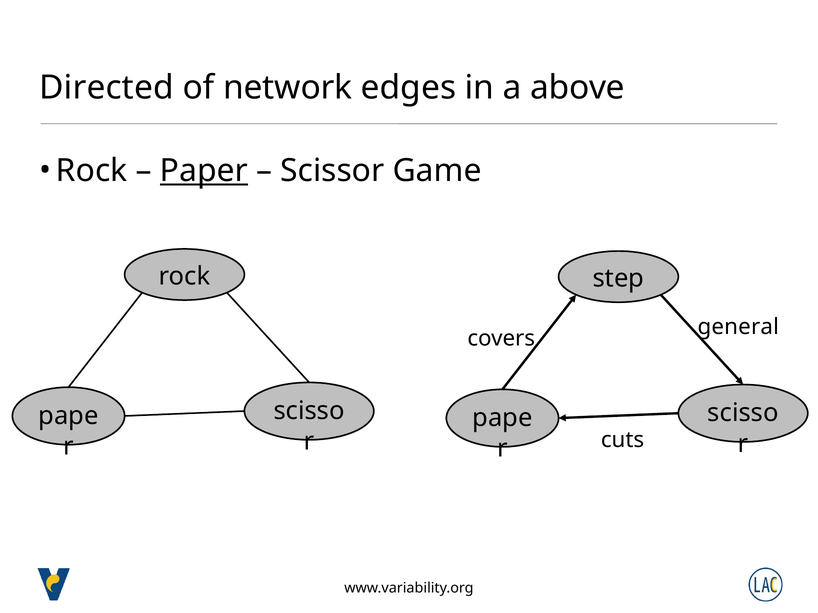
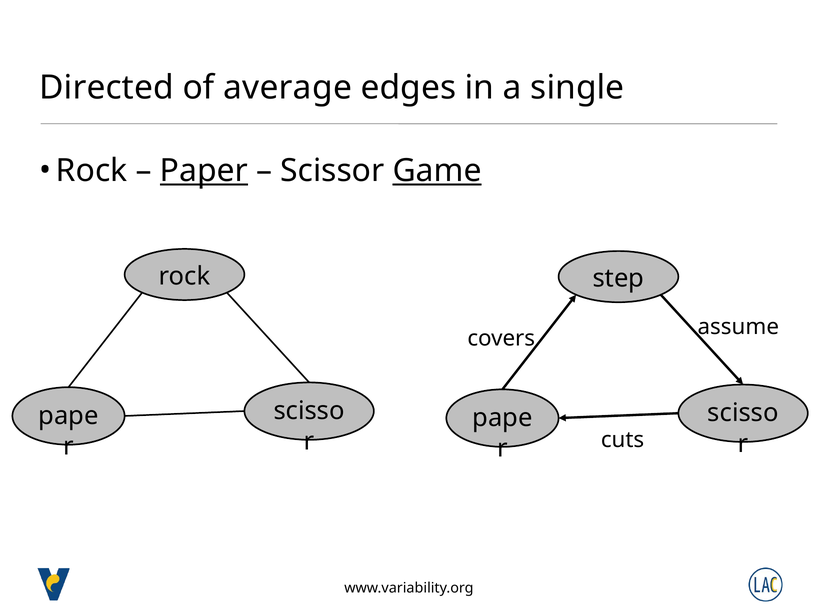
network: network -> average
above: above -> single
Game underline: none -> present
general: general -> assume
